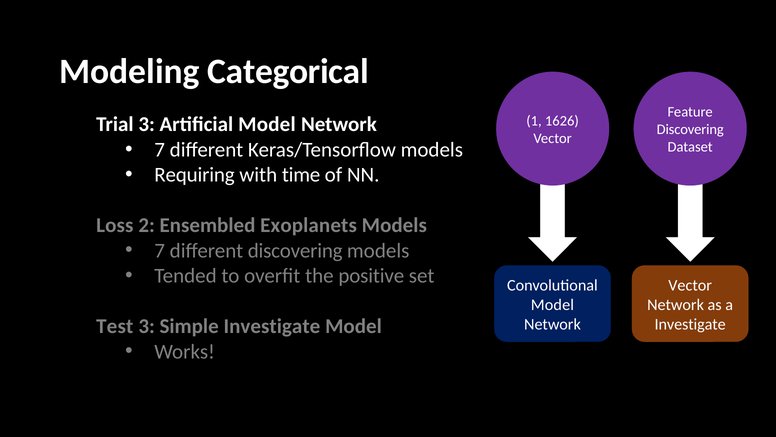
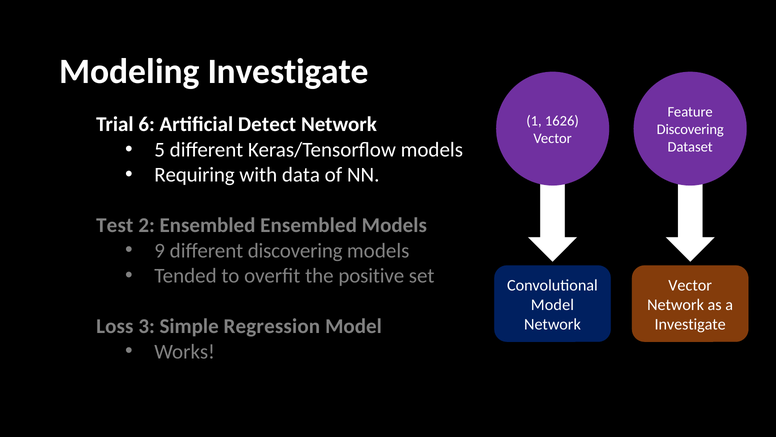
Modeling Categorical: Categorical -> Investigate
Trial 3: 3 -> 6
Artificial Model: Model -> Detect
7 at (160, 150): 7 -> 5
time: time -> data
Loss: Loss -> Test
Ensembled Exoplanets: Exoplanets -> Ensembled
7 at (160, 250): 7 -> 9
Test: Test -> Loss
Simple Investigate: Investigate -> Regression
